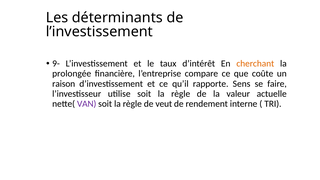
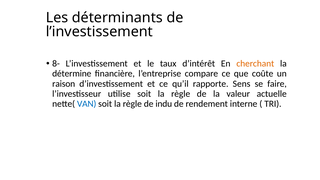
9-: 9- -> 8-
prolongée: prolongée -> détermine
VAN colour: purple -> blue
veut: veut -> indu
